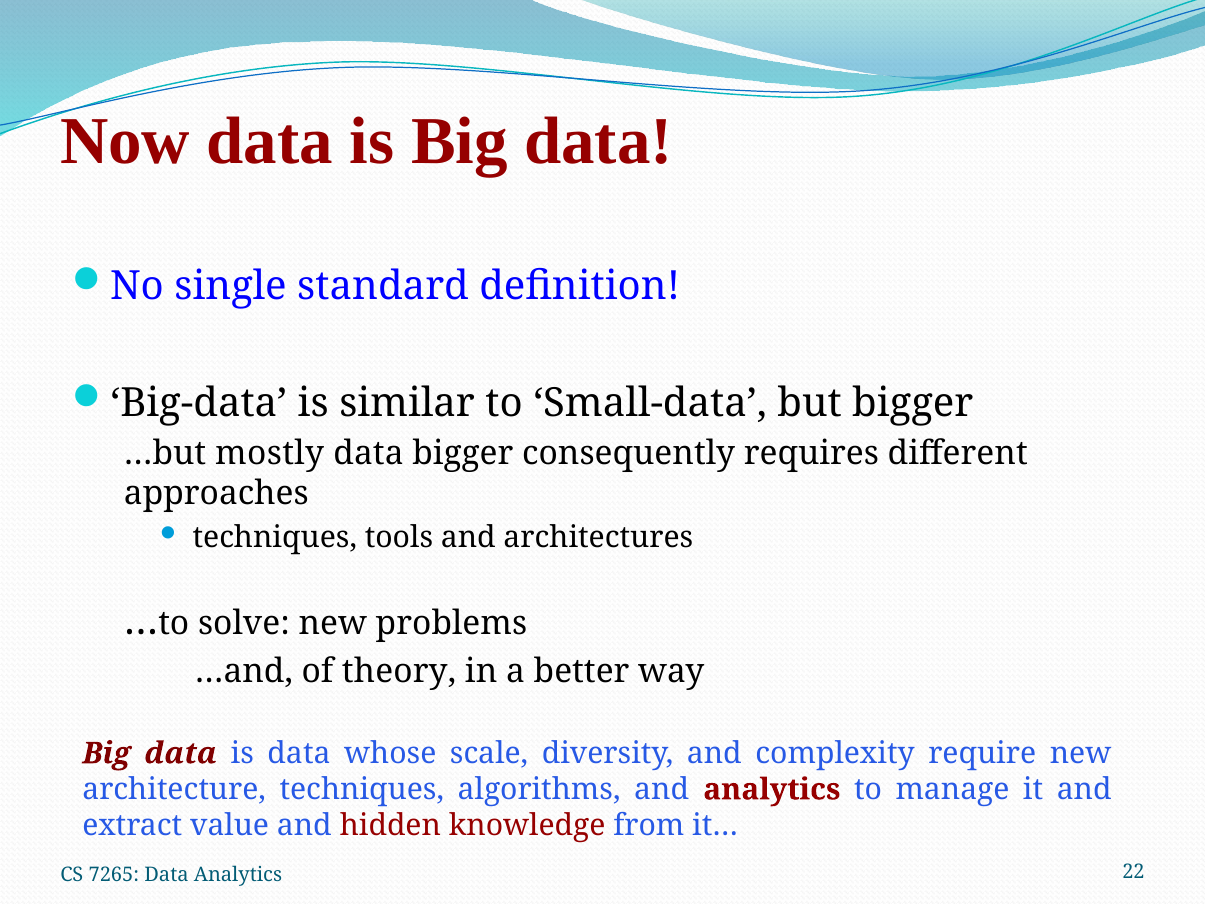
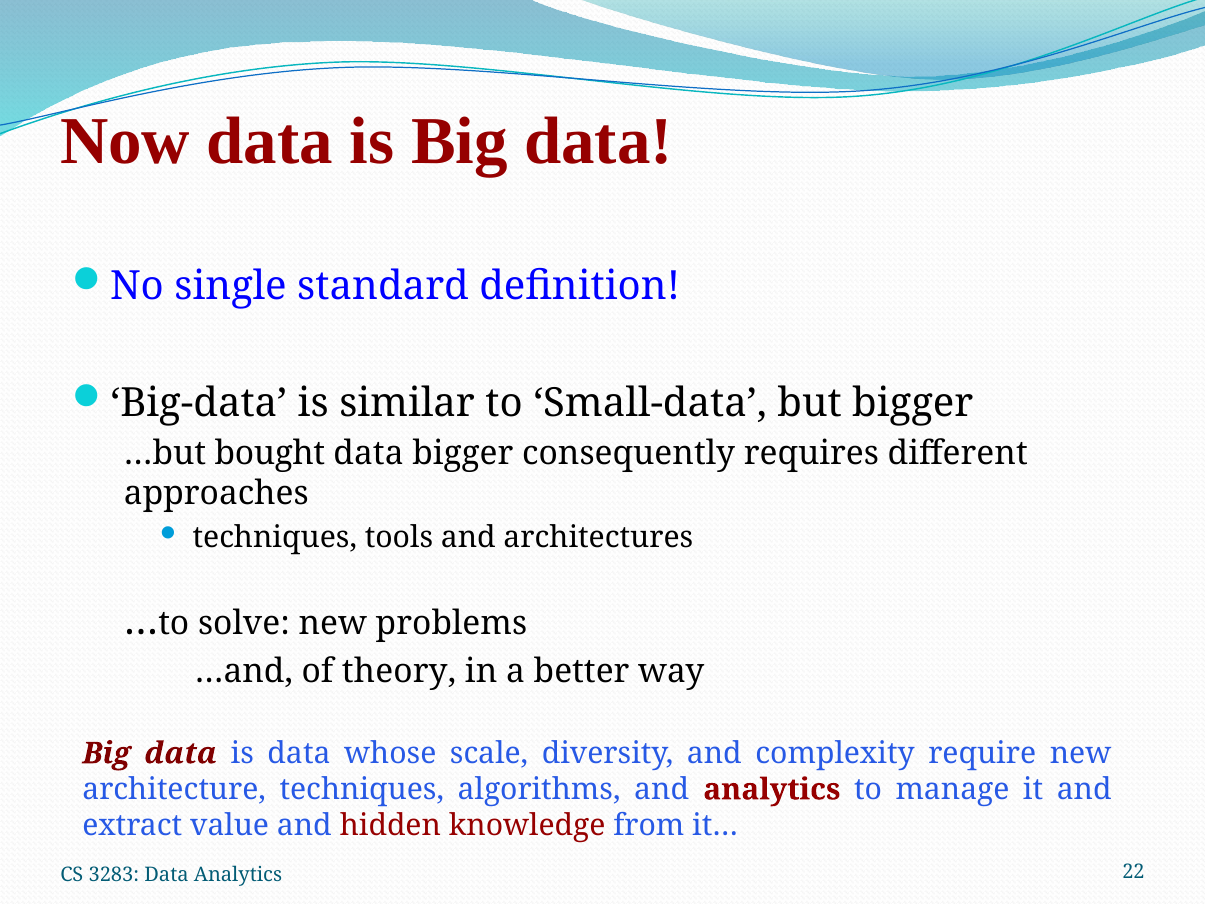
mostly: mostly -> bought
7265: 7265 -> 3283
